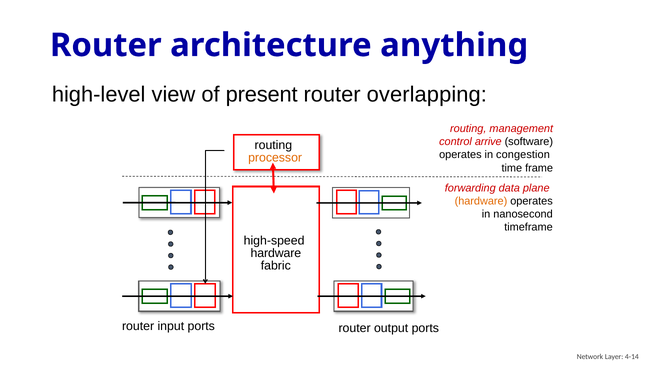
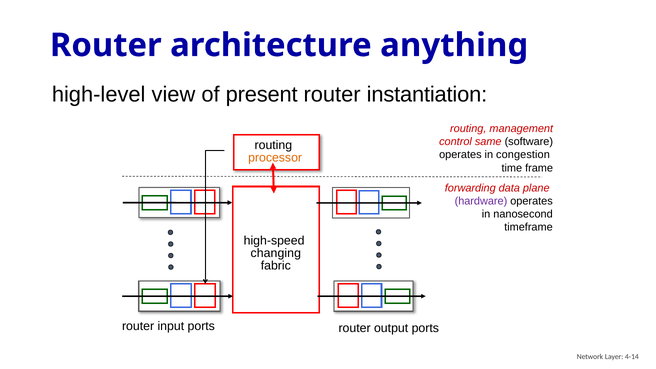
overlapping: overlapping -> instantiation
arrive: arrive -> same
hardware at (481, 201) colour: orange -> purple
hardware at (276, 253): hardware -> changing
